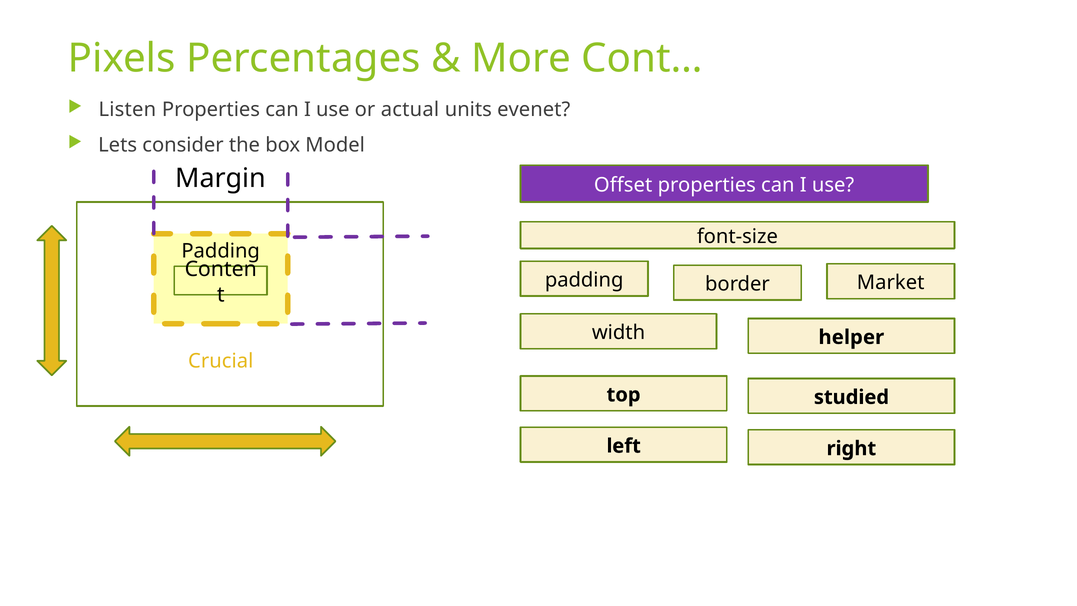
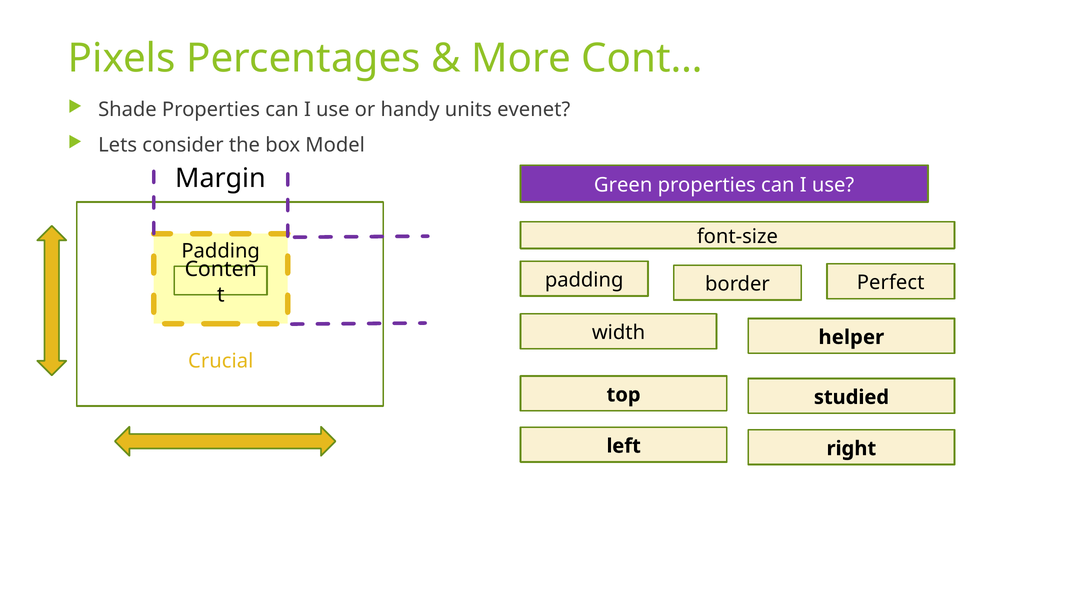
Listen: Listen -> Shade
actual: actual -> handy
Offset: Offset -> Green
Market: Market -> Perfect
